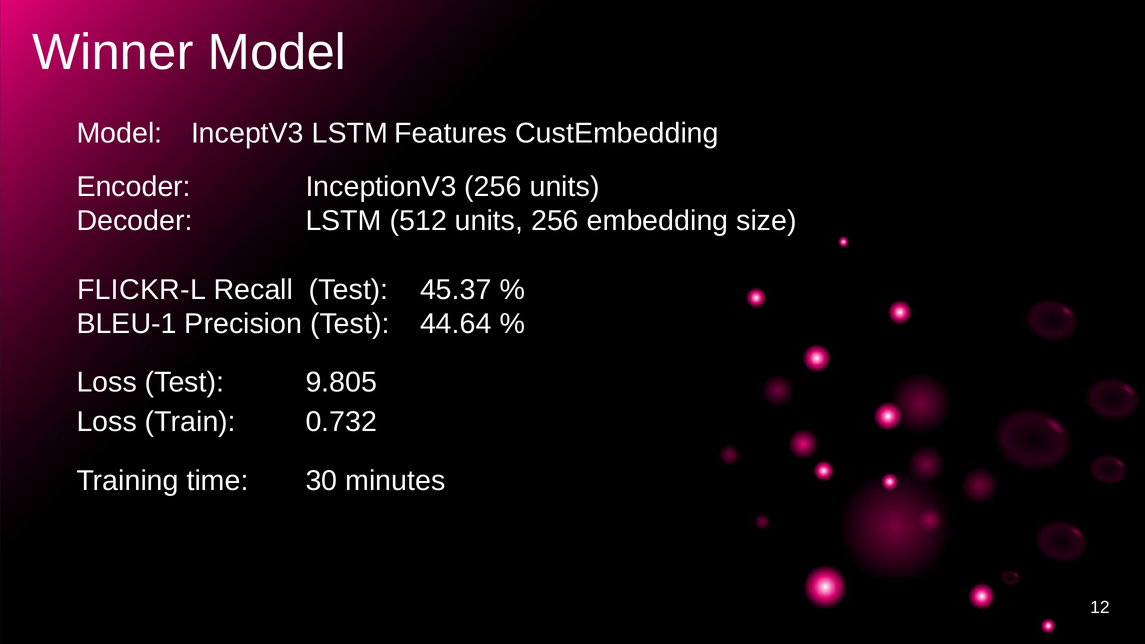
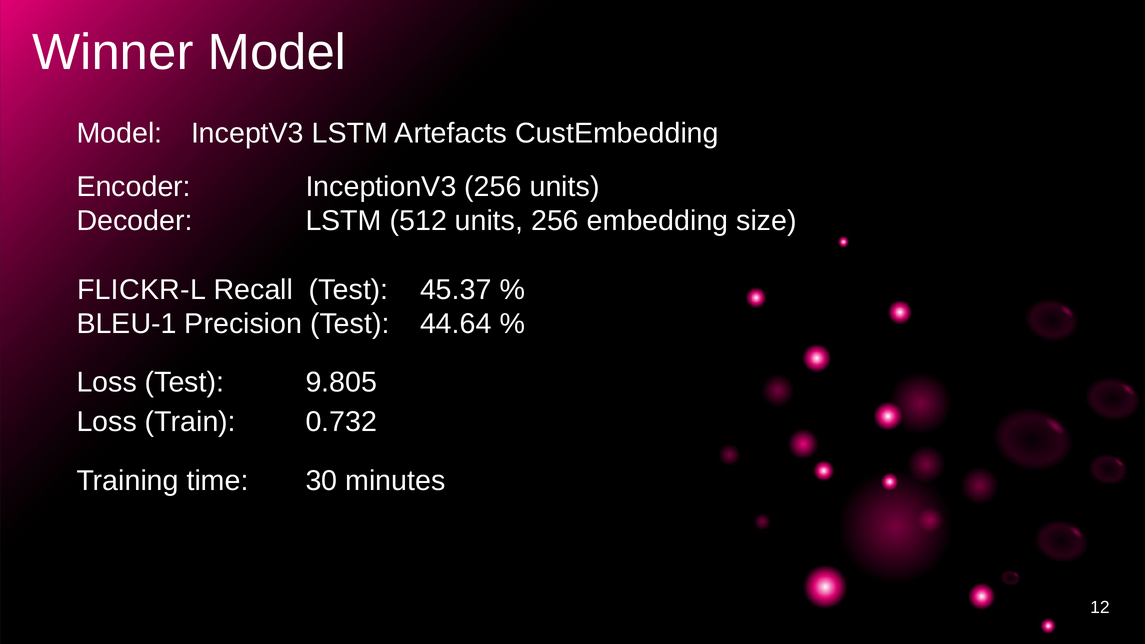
Features: Features -> Artefacts
